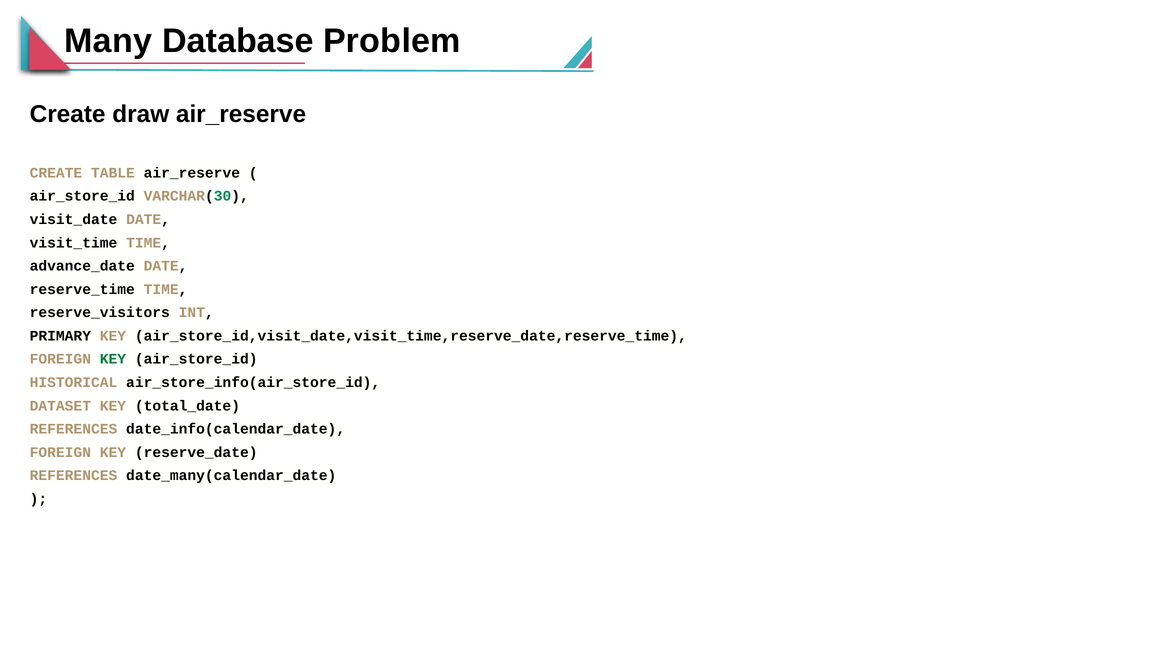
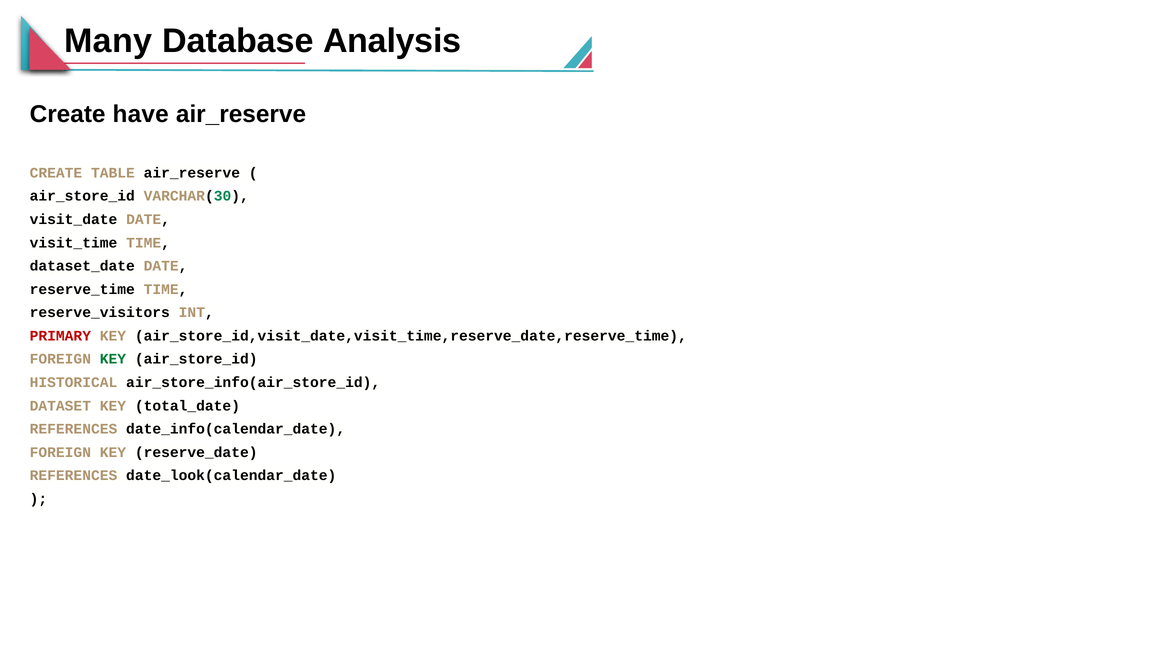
Problem: Problem -> Analysis
draw: draw -> have
advance_date: advance_date -> dataset_date
PRIMARY colour: black -> red
date_many(calendar_date: date_many(calendar_date -> date_look(calendar_date
